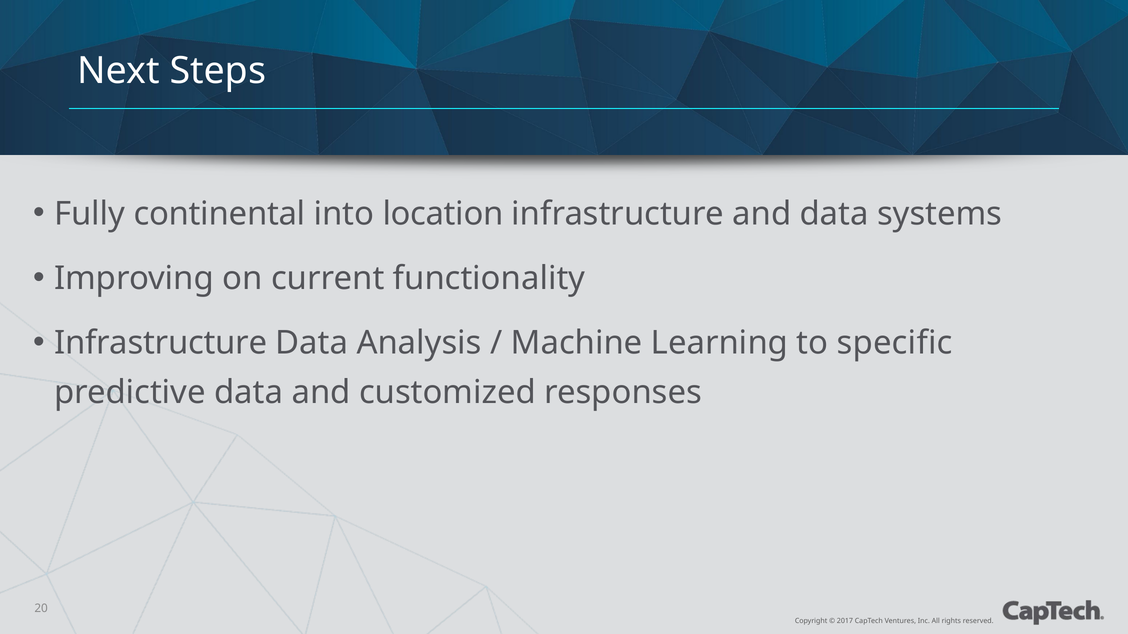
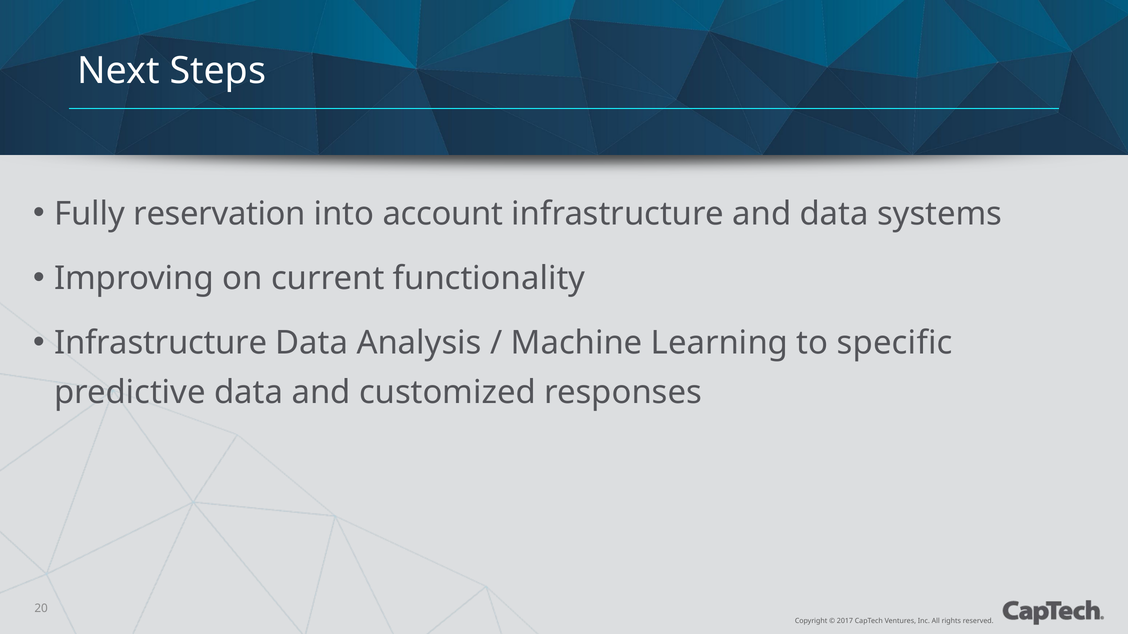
continental: continental -> reservation
location: location -> account
